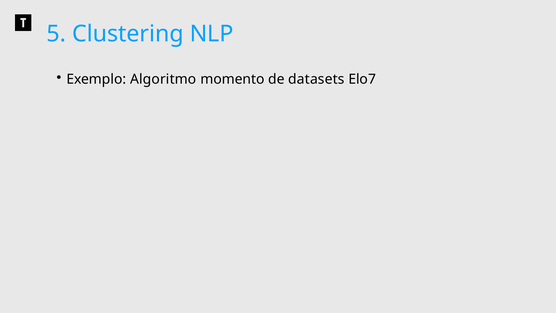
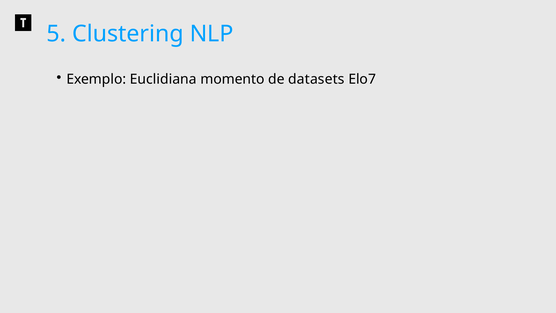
Algoritmo: Algoritmo -> Euclidiana
